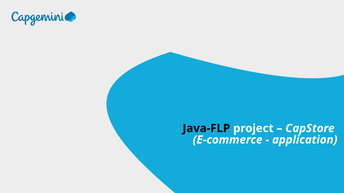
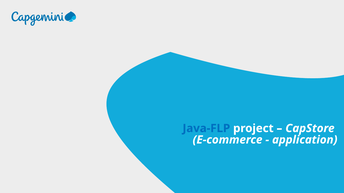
Java-FLP colour: black -> blue
